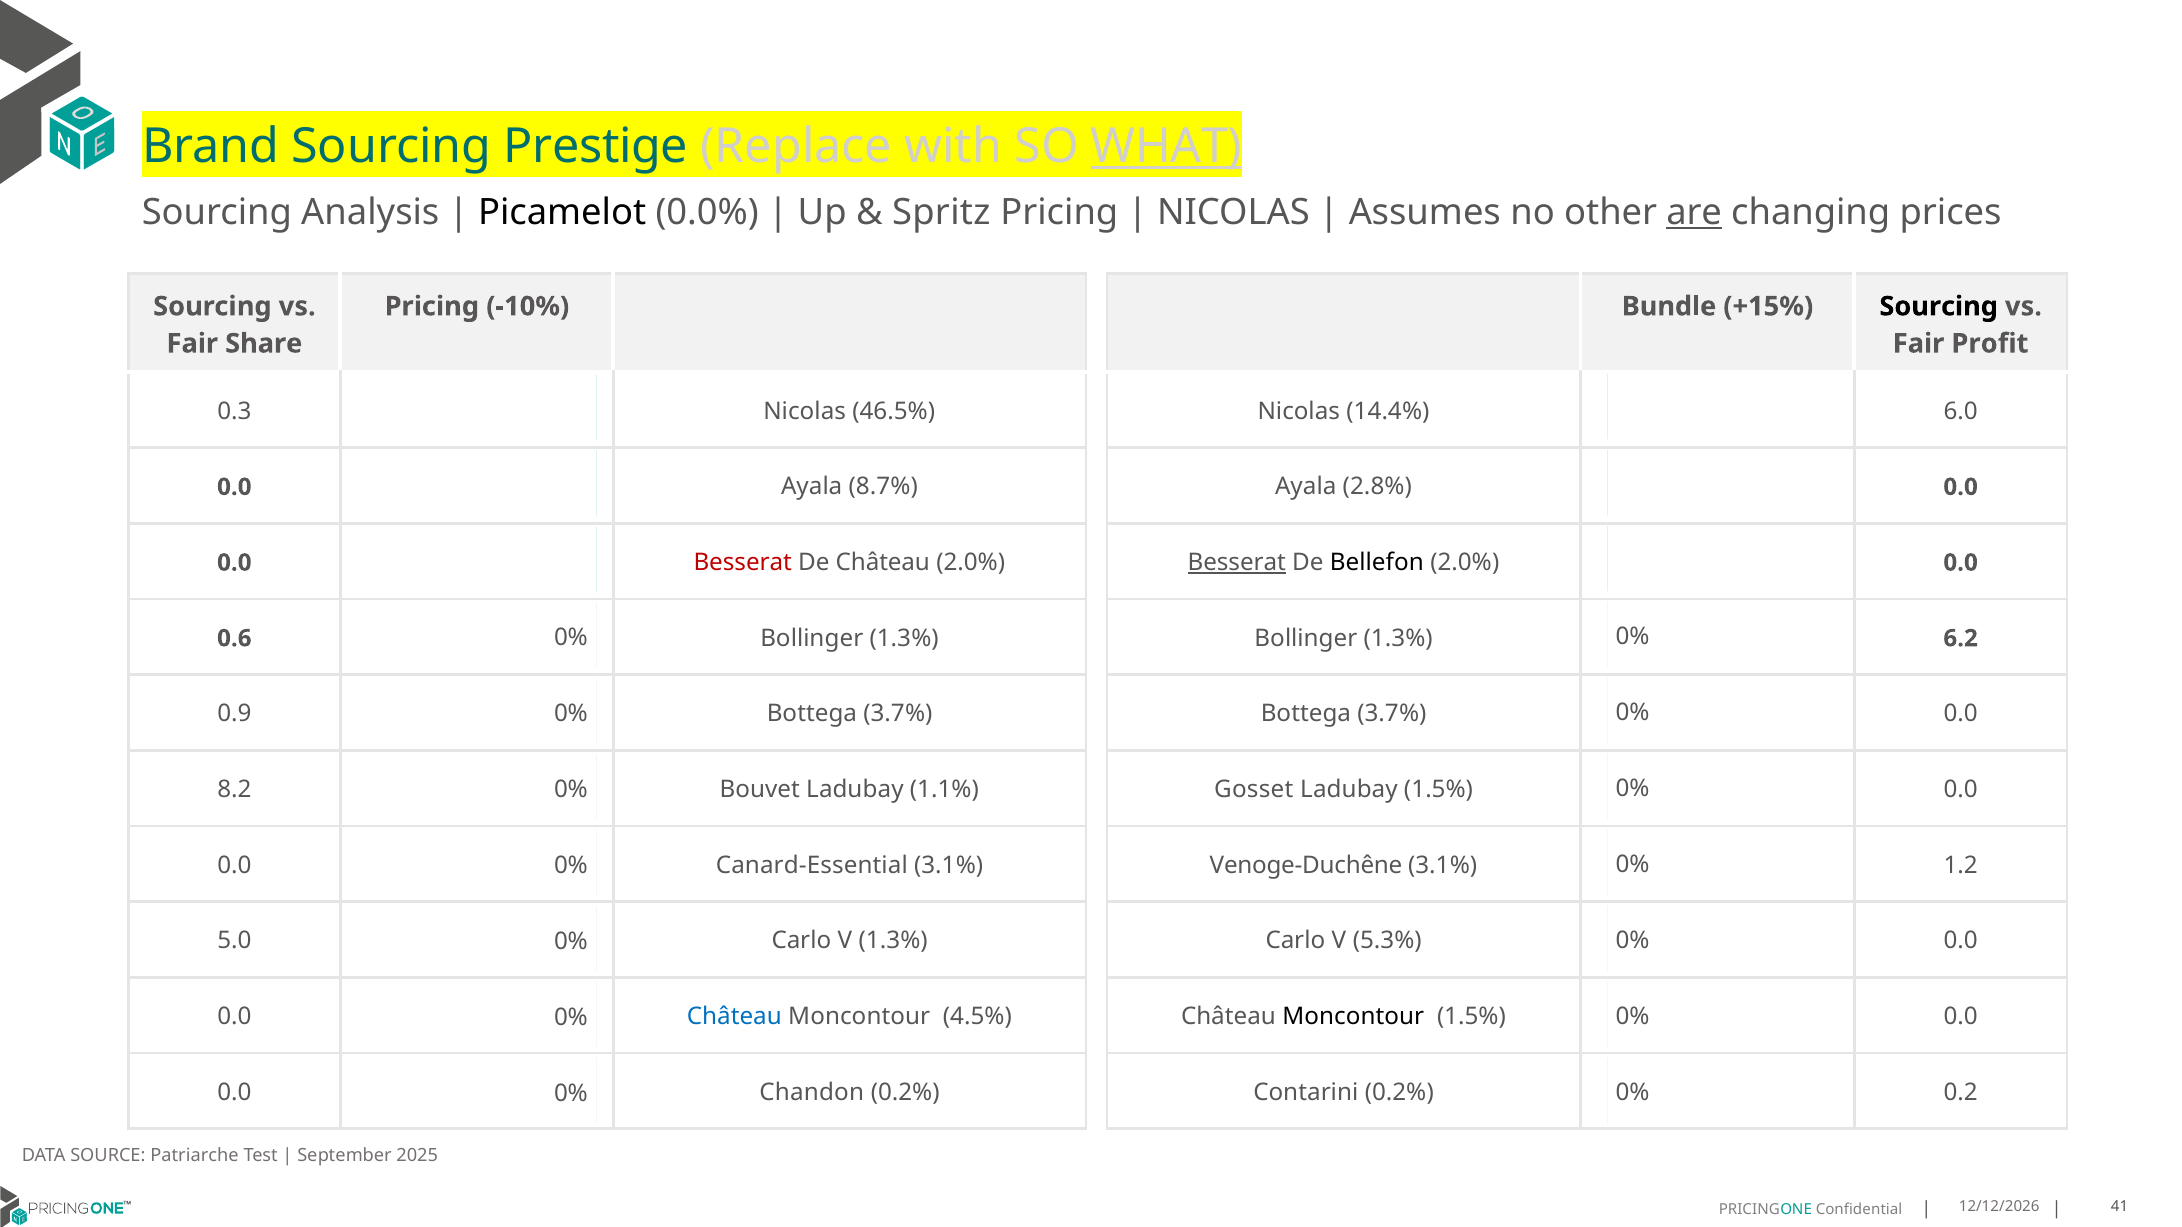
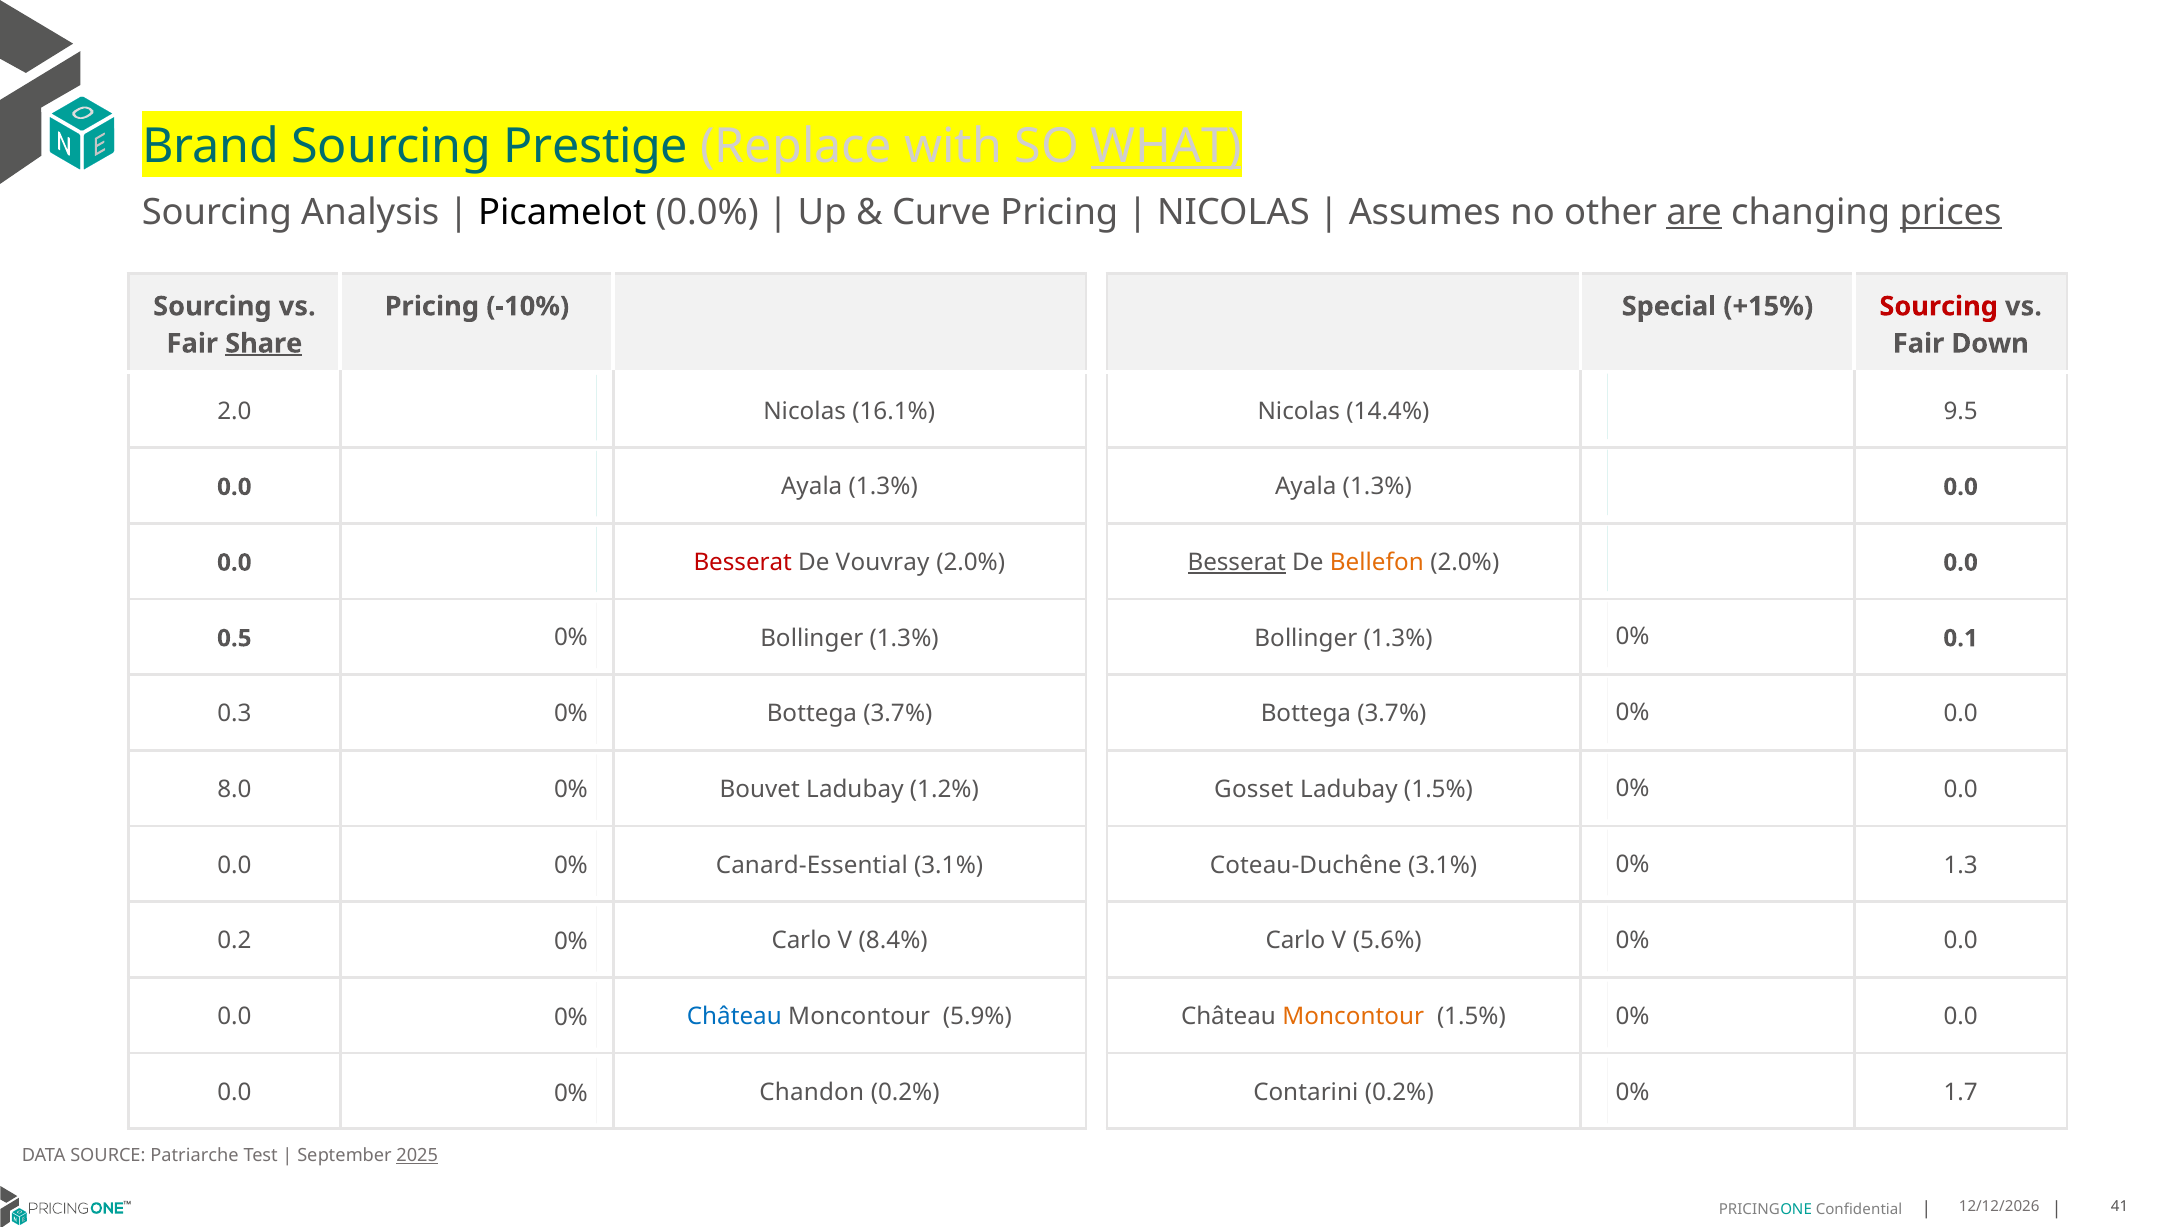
Spritz: Spritz -> Curve
prices underline: none -> present
Bundle: Bundle -> Special
Sourcing at (1939, 307) colour: black -> red
Share underline: none -> present
Profit: Profit -> Down
0.3: 0.3 -> 2.0
46.5%: 46.5% -> 16.1%
6.0: 6.0 -> 9.5
2.8% at (1377, 487): 2.8% -> 1.3%
0.0 Ayala 8.7%: 8.7% -> 1.3%
Bellefon colour: black -> orange
De Château: Château -> Vouvray
6.2: 6.2 -> 0.1
0.6: 0.6 -> 0.5
0.9: 0.9 -> 0.3
8.2: 8.2 -> 8.0
1.1%: 1.1% -> 1.2%
Venoge-Duchêne: Venoge-Duchêne -> Coteau-Duchêne
1.2: 1.2 -> 1.3
5.0: 5.0 -> 0.2
V 1.3%: 1.3% -> 8.4%
5.3%: 5.3% -> 5.6%
4.5%: 4.5% -> 5.9%
Moncontour at (1353, 1017) colour: black -> orange
0.2: 0.2 -> 1.7
2025 underline: none -> present
